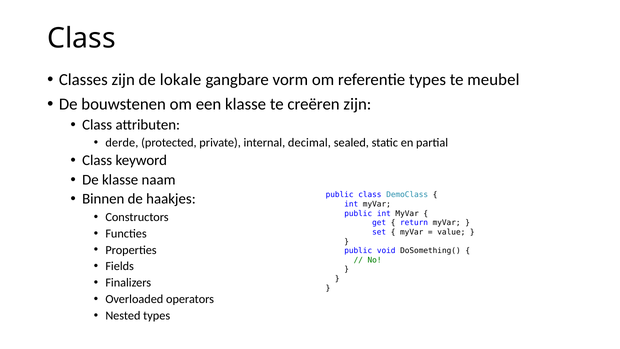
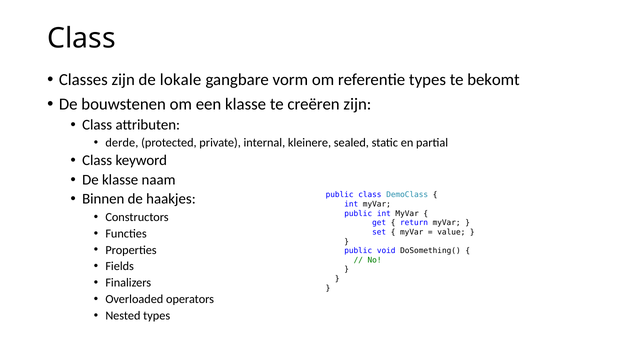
meubel: meubel -> bekomt
decimal: decimal -> kleinere
